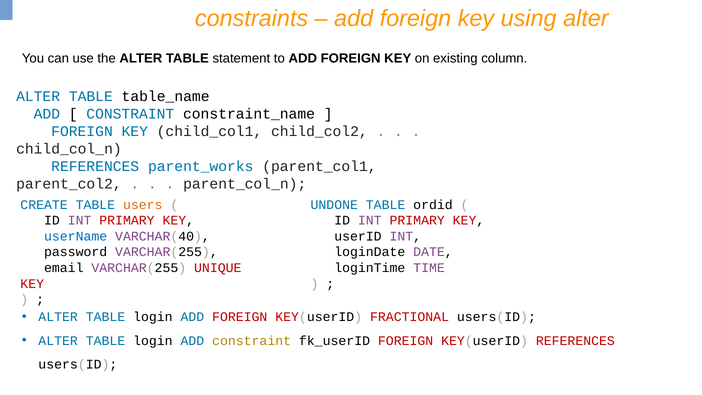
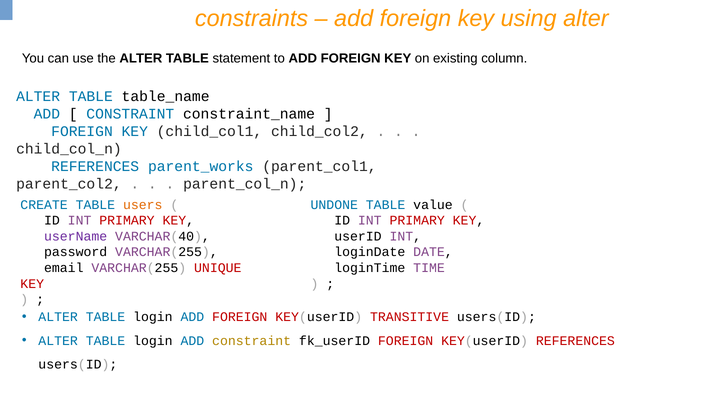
ordid: ordid -> value
userName colour: blue -> purple
FRACTIONAL: FRACTIONAL -> TRANSITIVE
